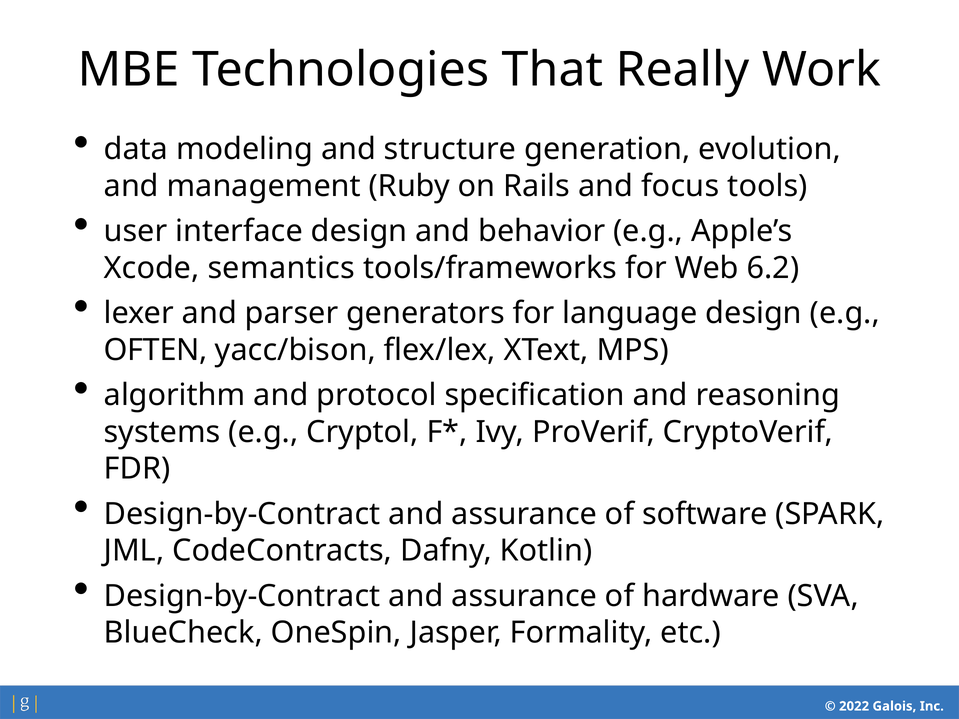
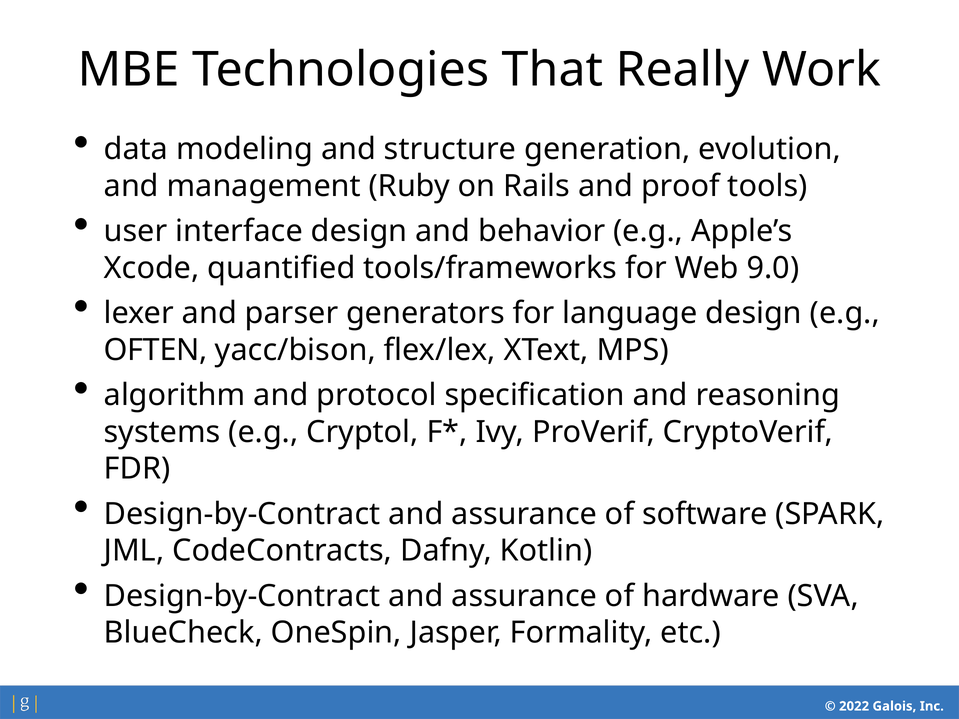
focus: focus -> proof
semantics: semantics -> quantified
6.2: 6.2 -> 9.0
